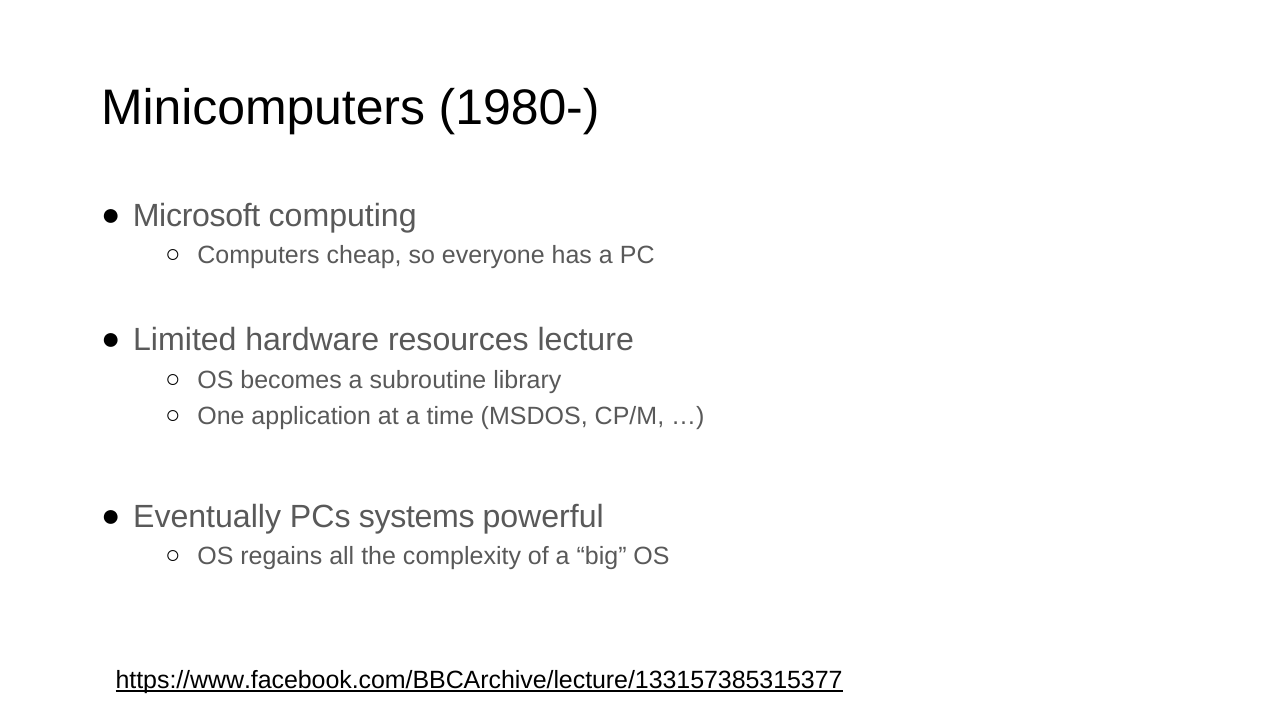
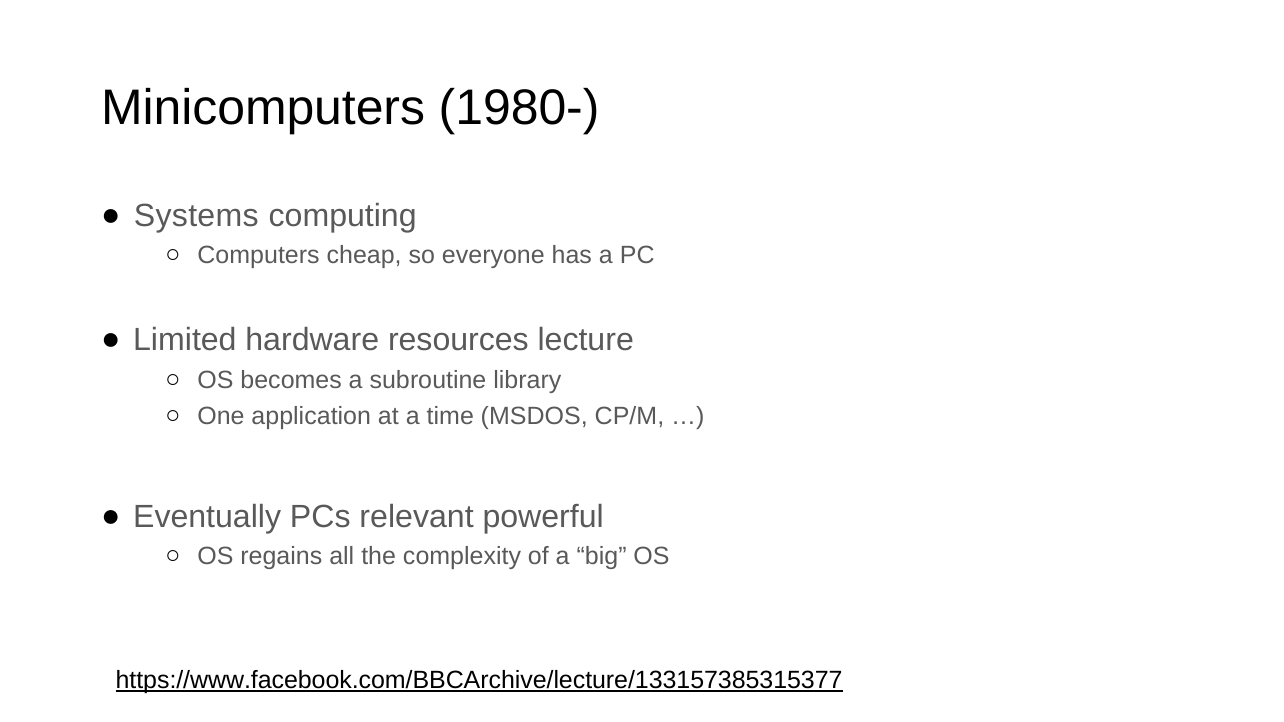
Microsoft: Microsoft -> Systems
systems: systems -> relevant
